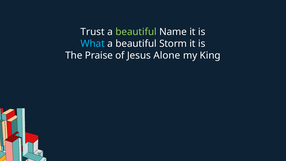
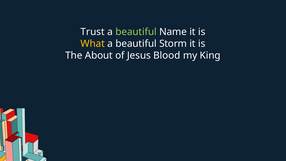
What colour: light blue -> yellow
Praise: Praise -> About
Alone: Alone -> Blood
